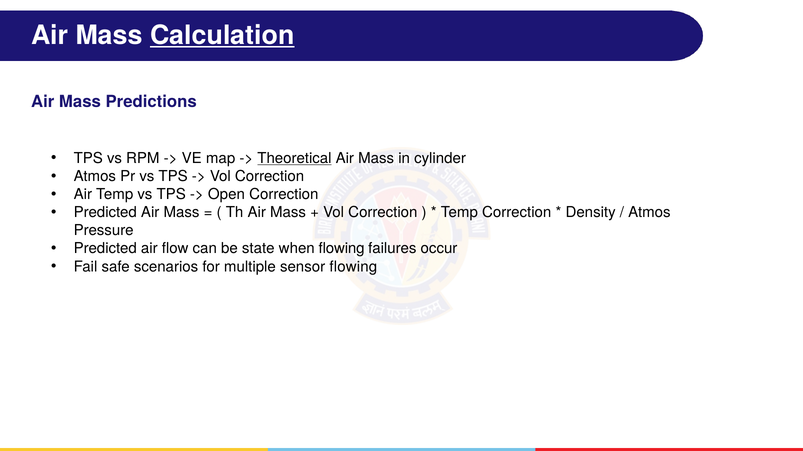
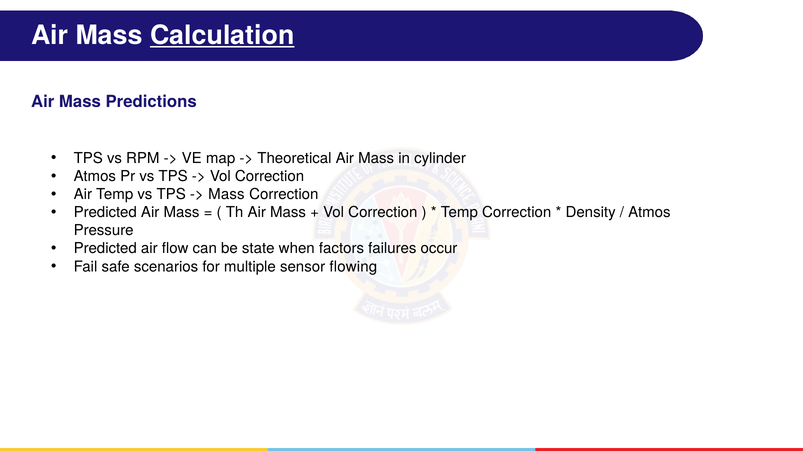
Theoretical underline: present -> none
Open at (226, 195): Open -> Mass
when flowing: flowing -> factors
